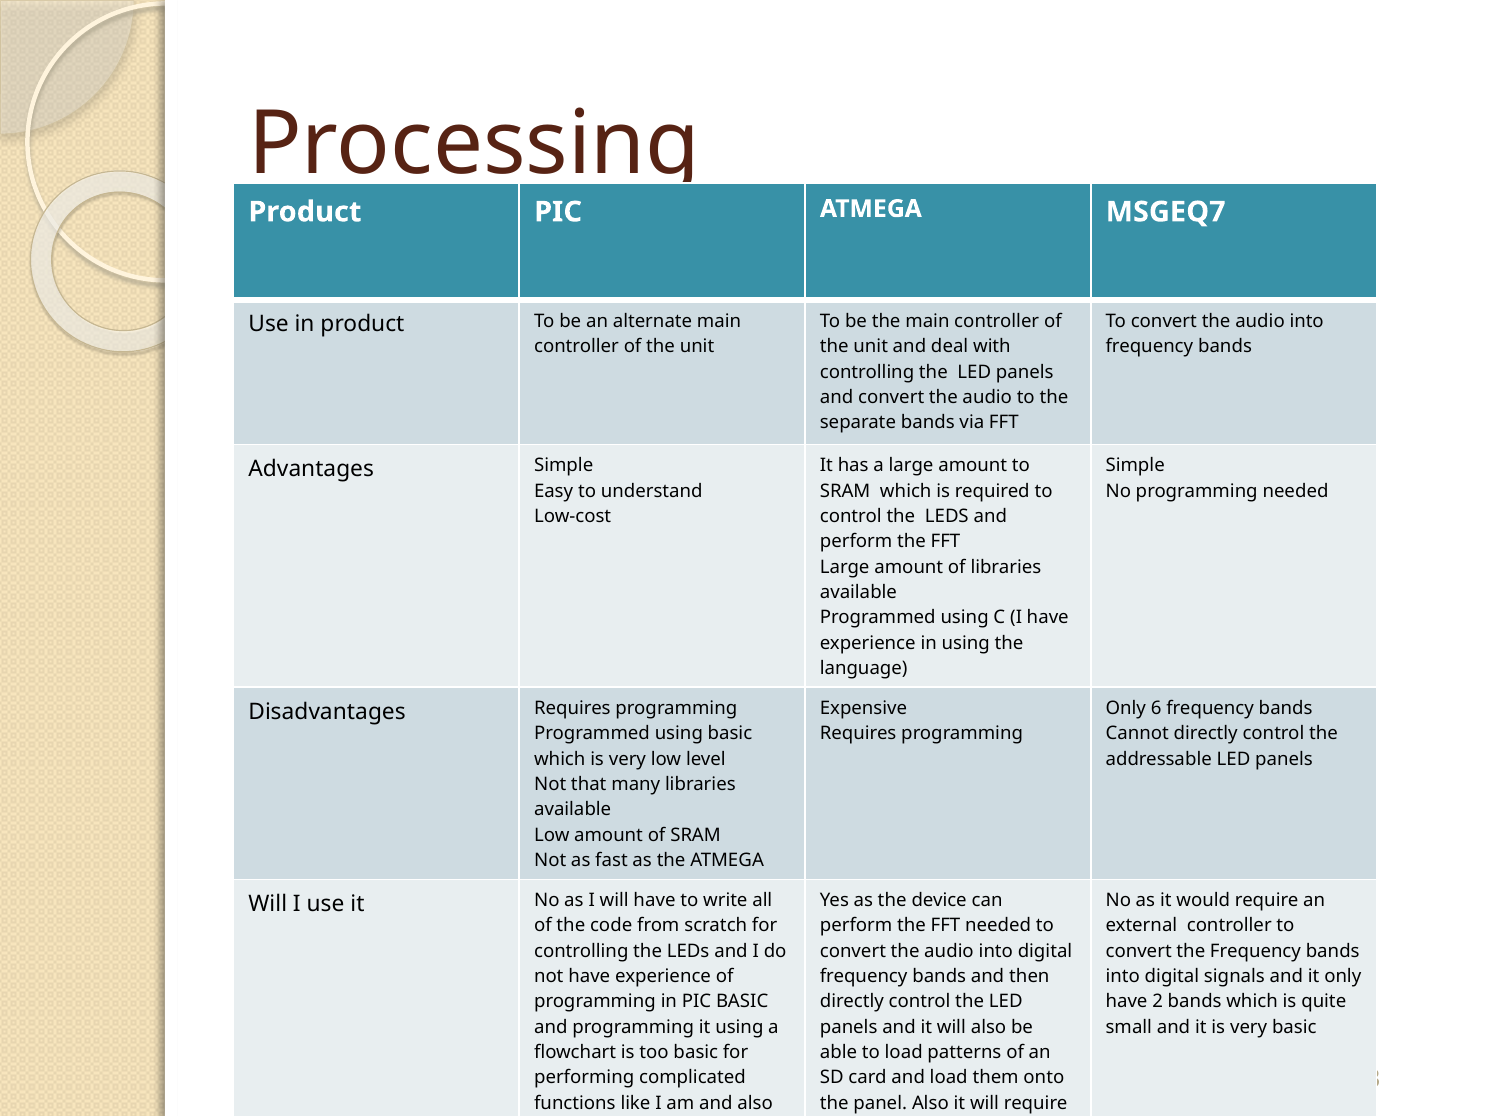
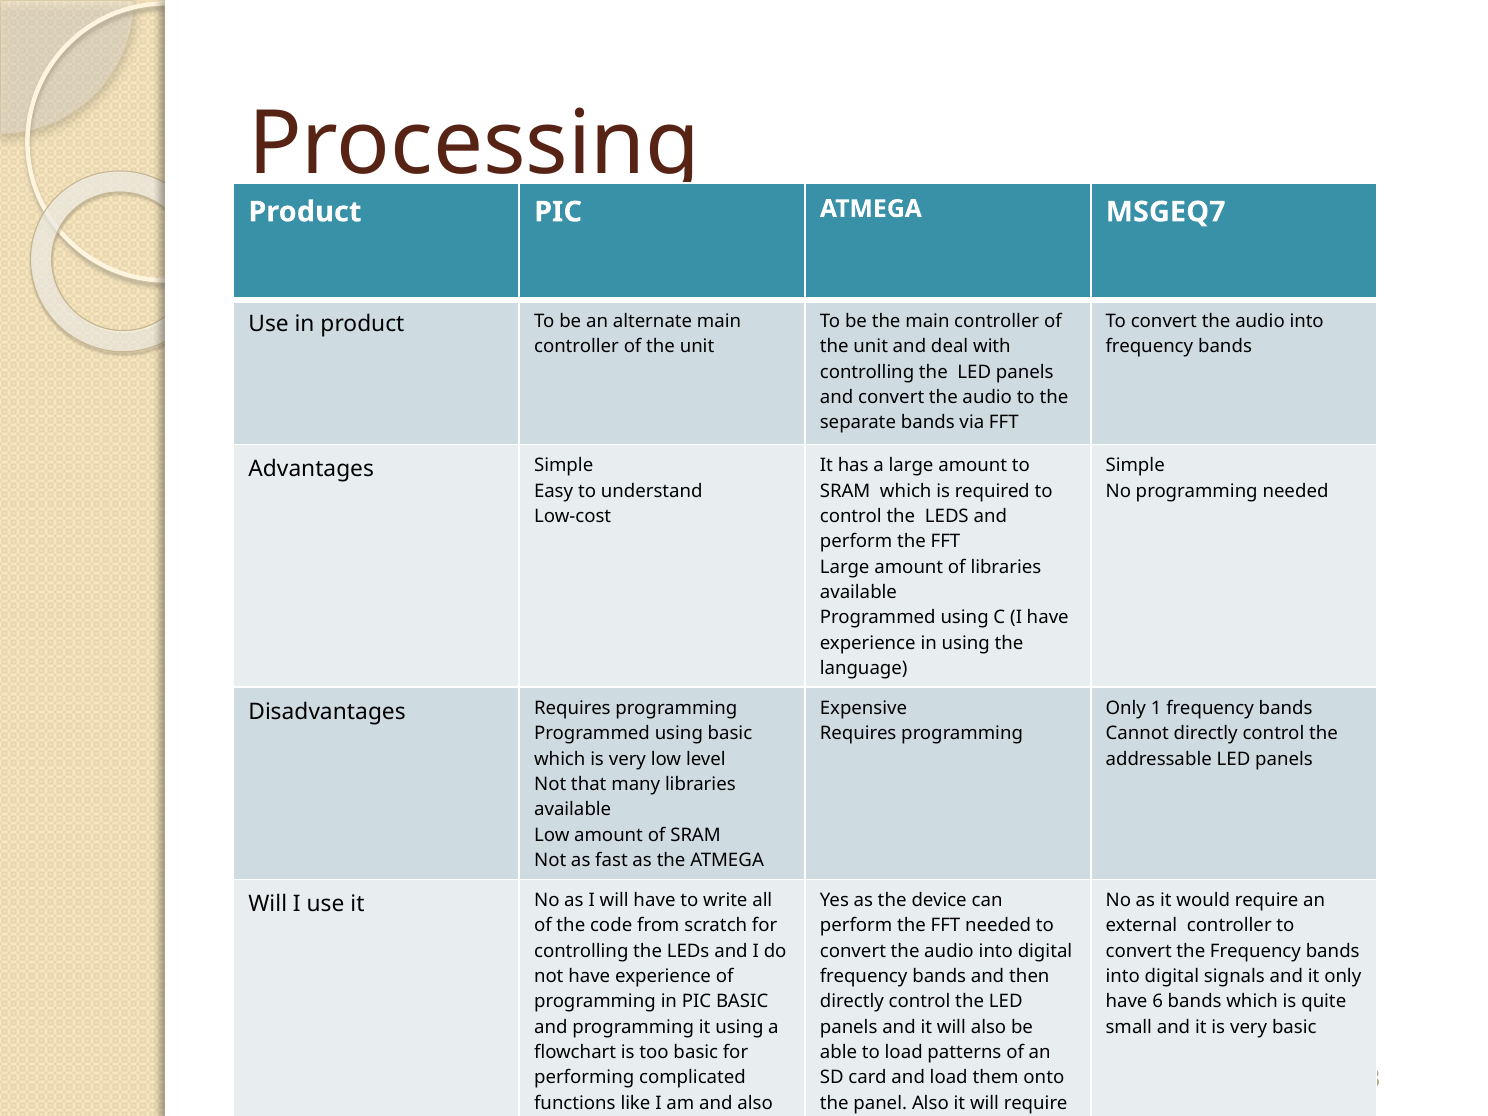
6: 6 -> 1
2: 2 -> 6
